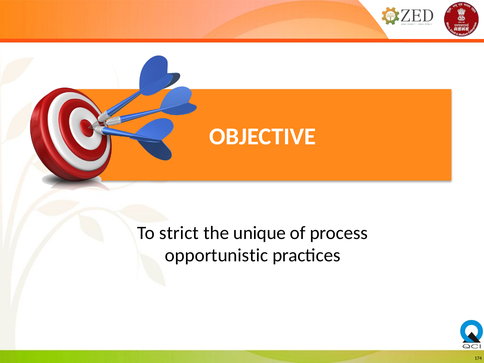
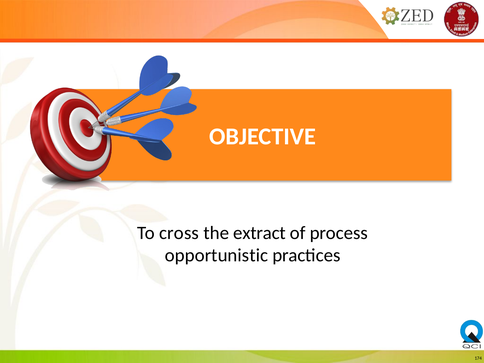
strict: strict -> cross
unique: unique -> extract
